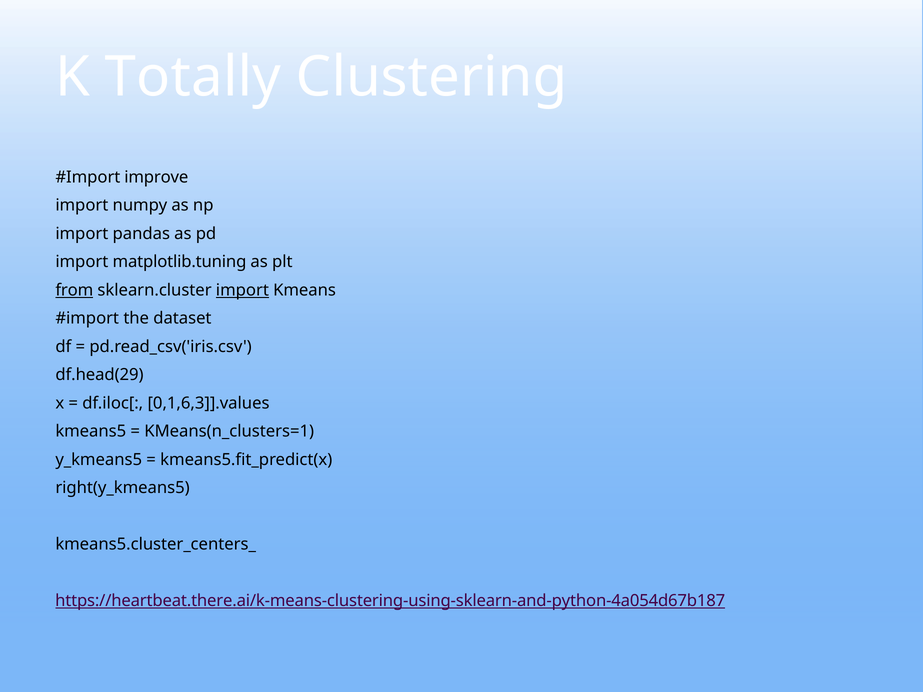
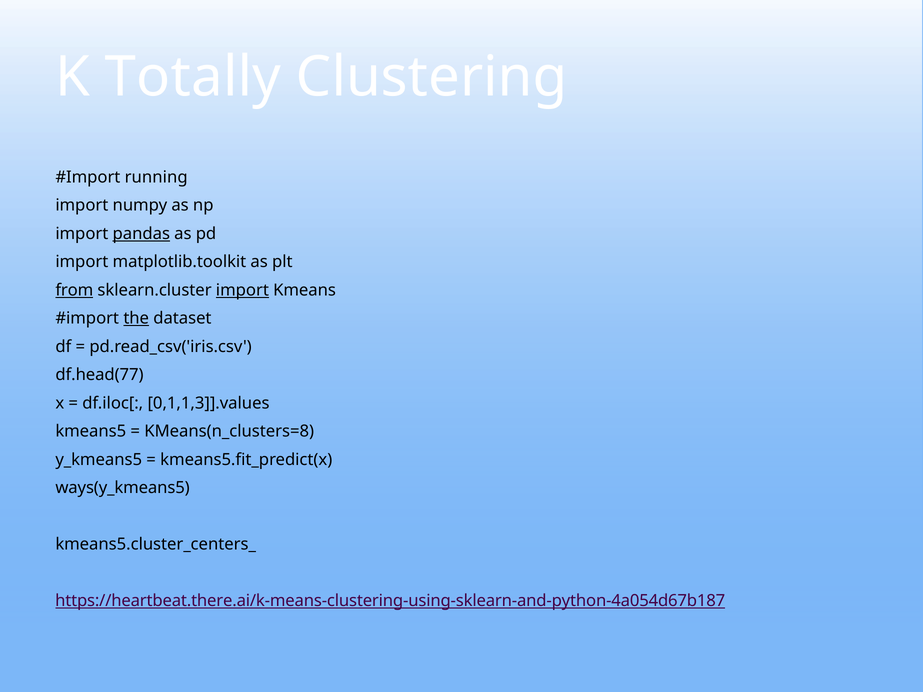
improve: improve -> running
pandas underline: none -> present
matplotlib.tuning: matplotlib.tuning -> matplotlib.toolkit
the underline: none -> present
df.head(29: df.head(29 -> df.head(77
0,1,6,3]].values: 0,1,6,3]].values -> 0,1,1,3]].values
KMeans(n_clusters=1: KMeans(n_clusters=1 -> KMeans(n_clusters=8
right(y_kmeans5: right(y_kmeans5 -> ways(y_kmeans5
